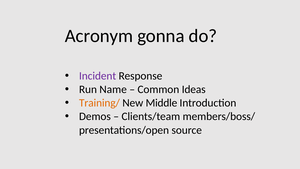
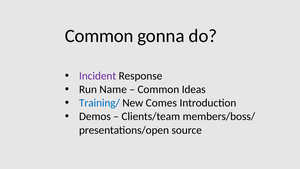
Acronym at (99, 36): Acronym -> Common
Training/ colour: orange -> blue
Middle: Middle -> Comes
